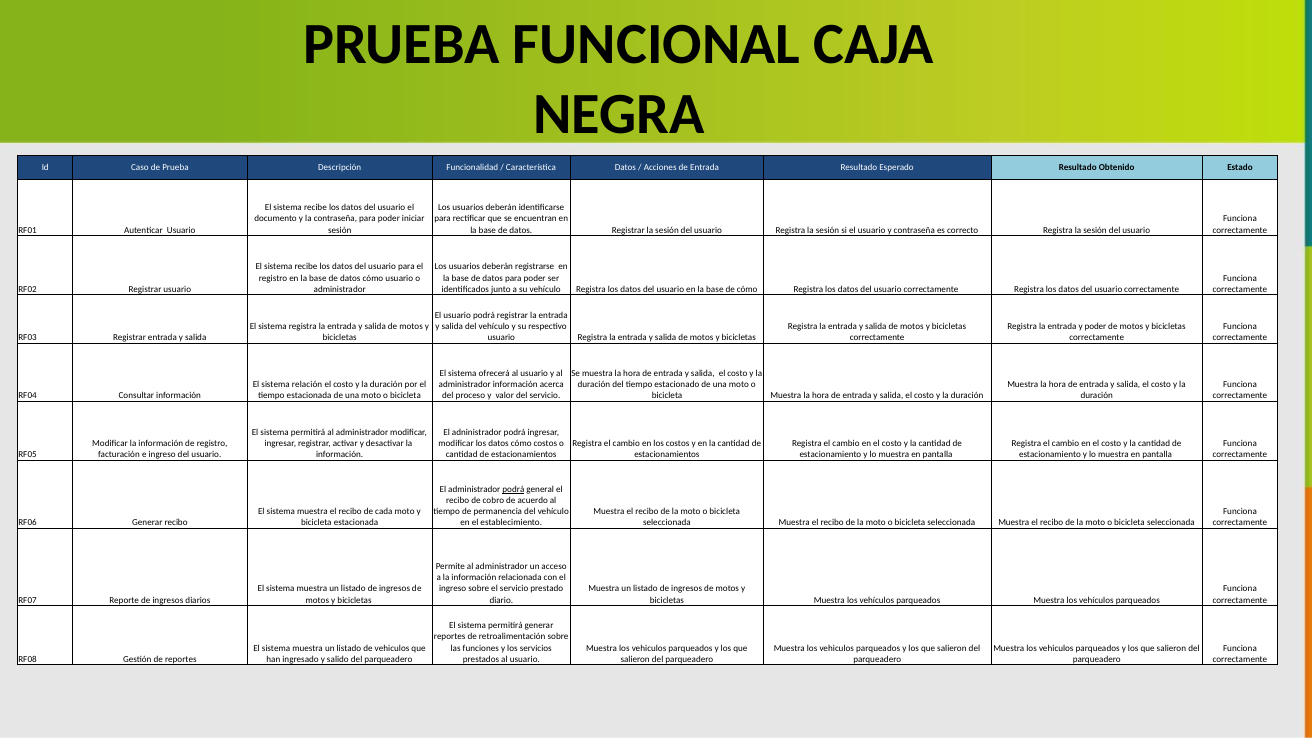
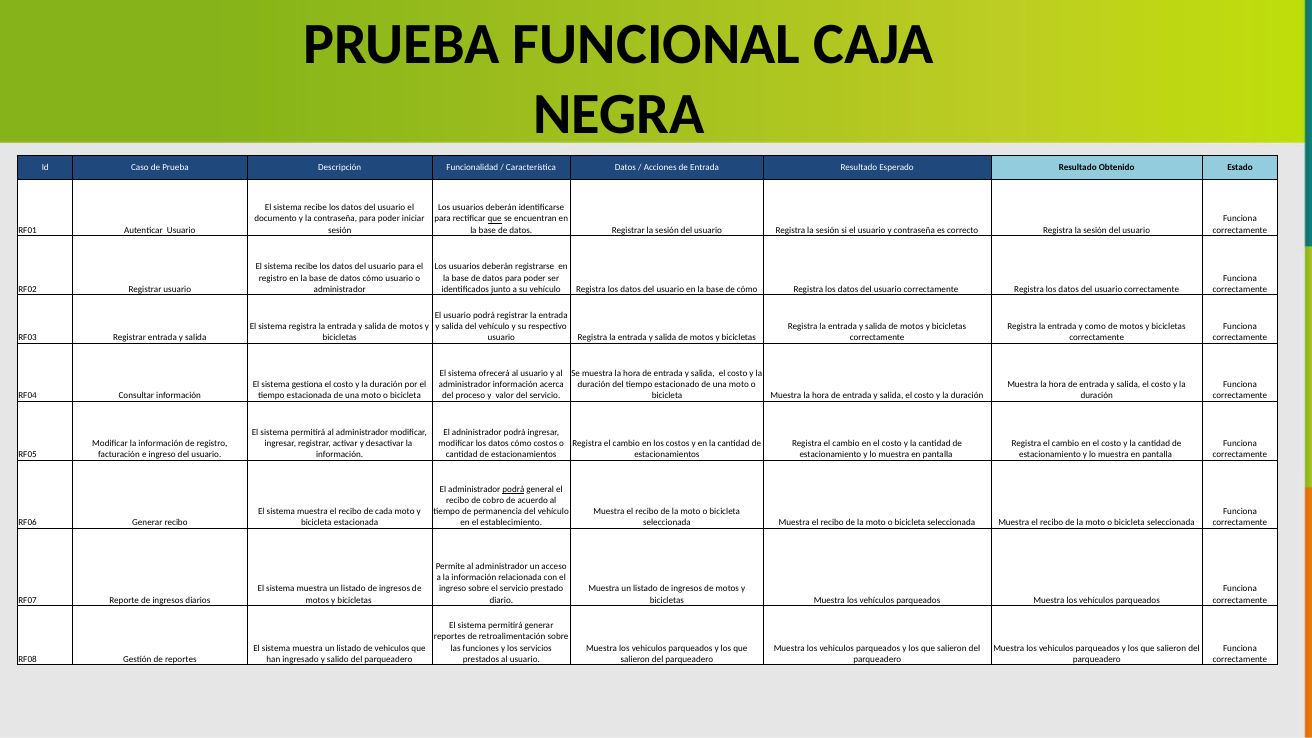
que at (495, 219) underline: none -> present
y poder: poder -> como
relación: relación -> gestiona
